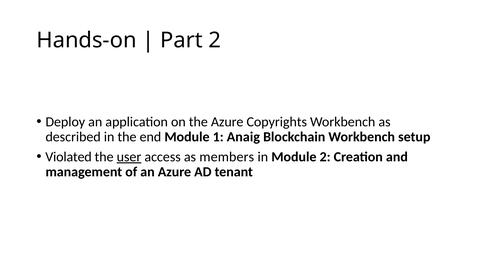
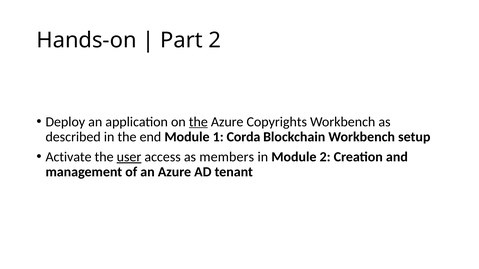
the at (198, 122) underline: none -> present
Anaig: Anaig -> Corda
Violated: Violated -> Activate
